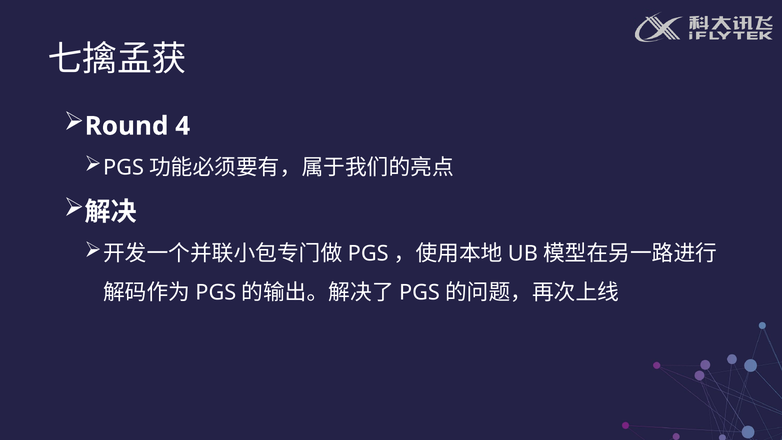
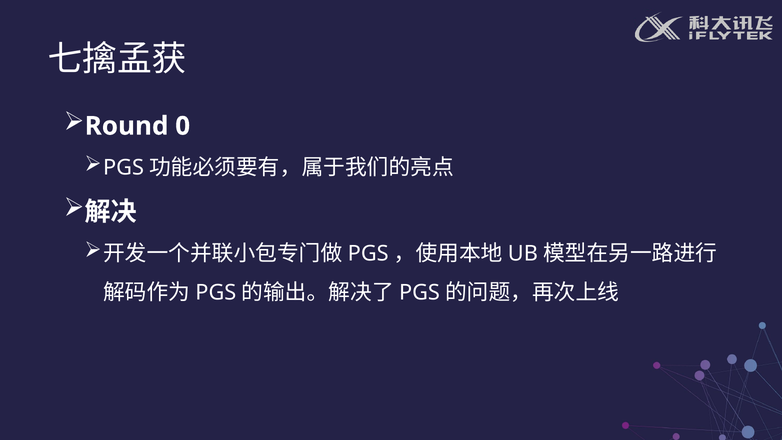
4: 4 -> 0
